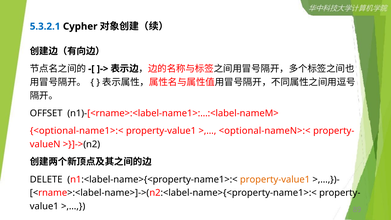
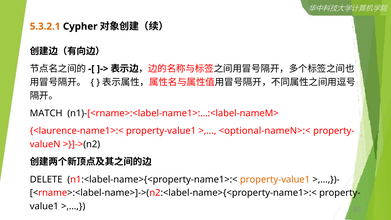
5.3.2.1 colour: blue -> orange
OFFSET: OFFSET -> MATCH
<optional-name1>:<: <optional-name1>:< -> <laurence-name1>:<
